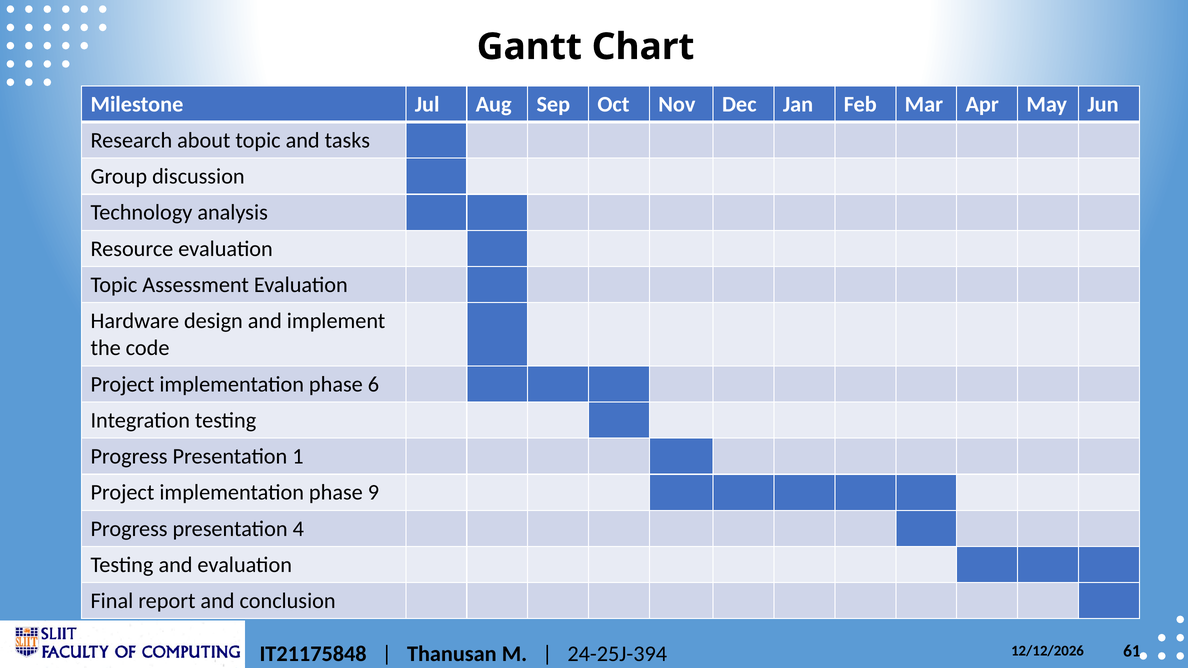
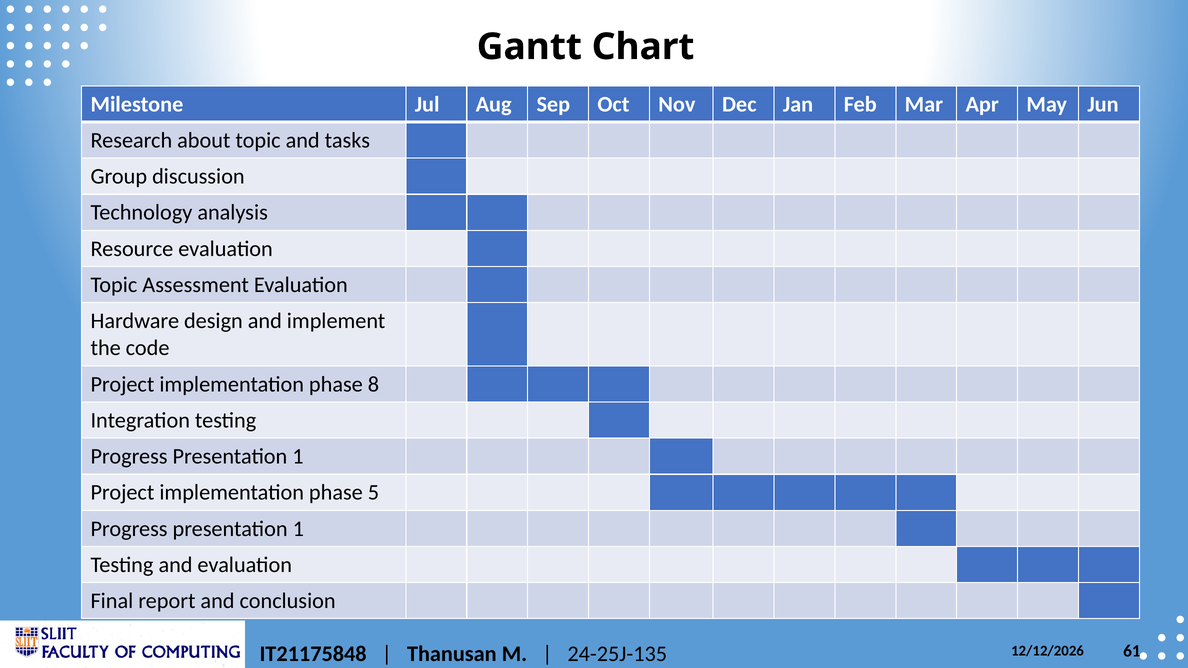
6: 6 -> 8
9: 9 -> 5
4 at (298, 529): 4 -> 1
24-25J-394: 24-25J-394 -> 24-25J-135
